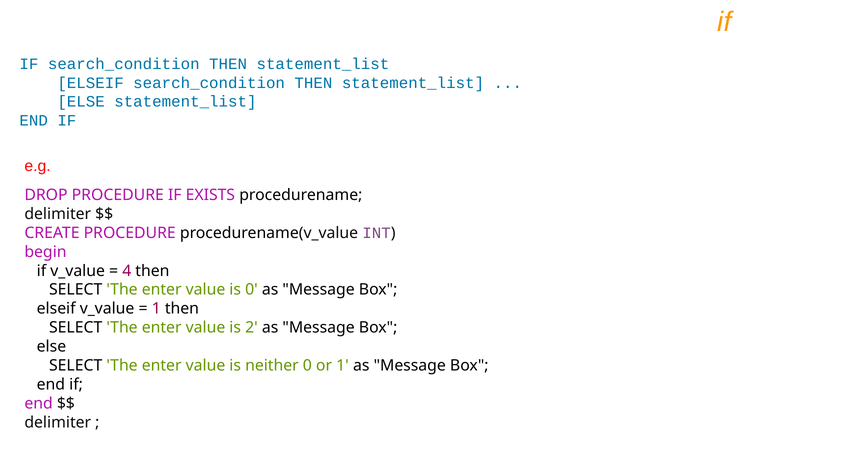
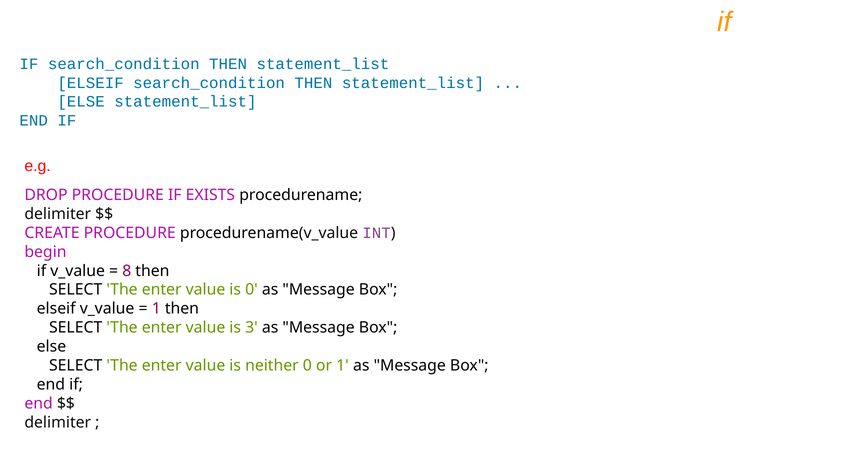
4: 4 -> 8
2: 2 -> 3
